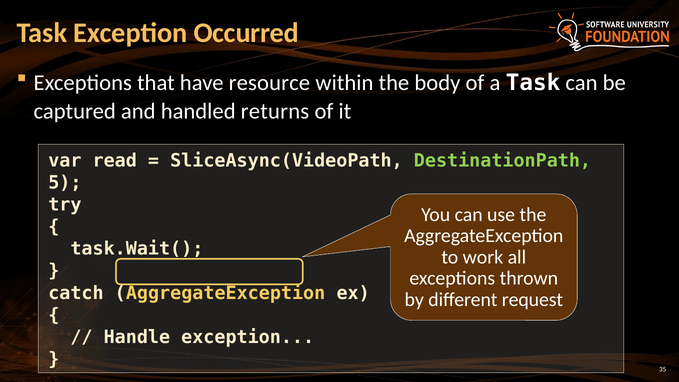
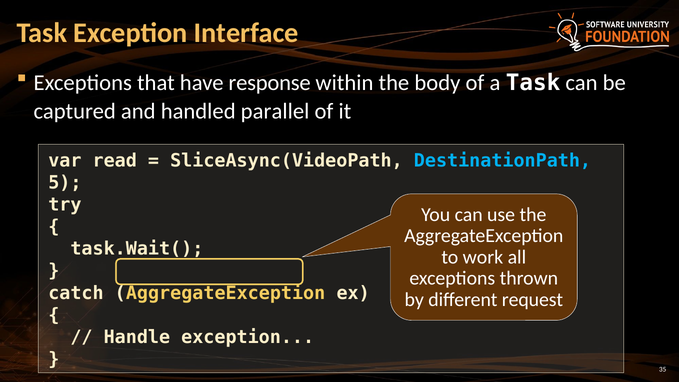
Occurred: Occurred -> Interface
resource: resource -> response
returns: returns -> parallel
DestinationPath colour: light green -> light blue
